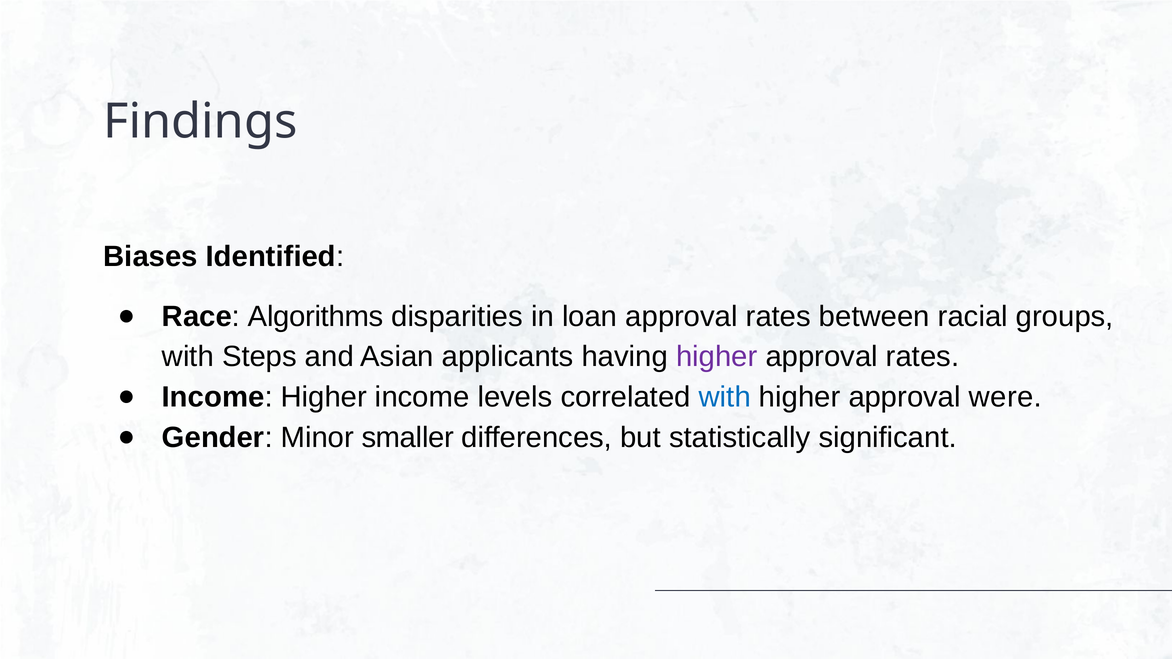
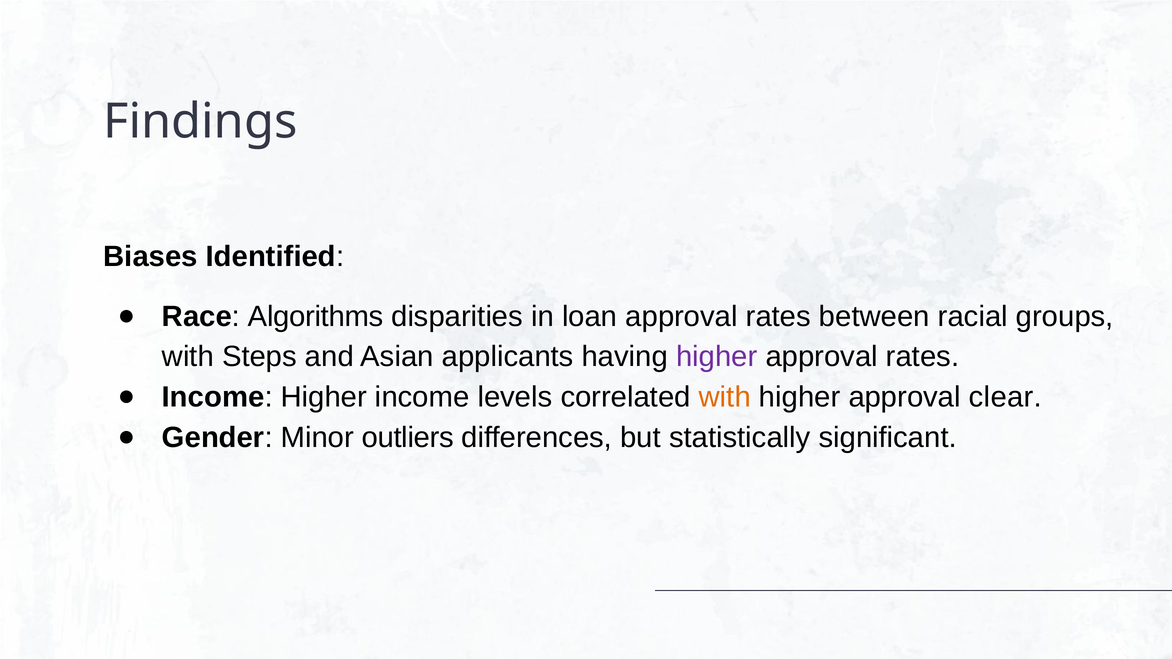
with at (725, 397) colour: blue -> orange
were: were -> clear
smaller: smaller -> outliers
